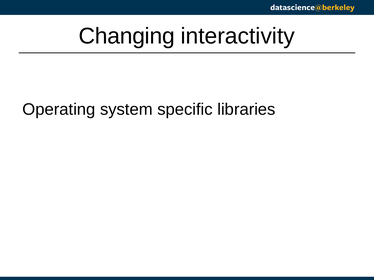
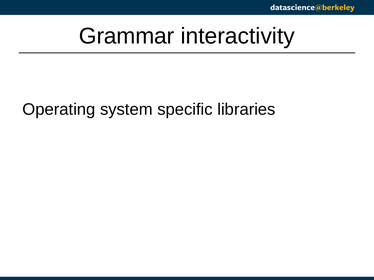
Changing: Changing -> Grammar
